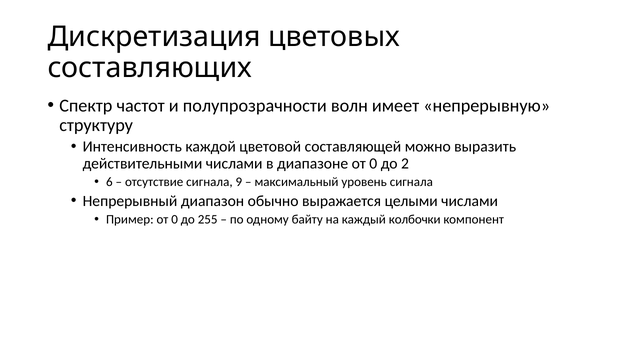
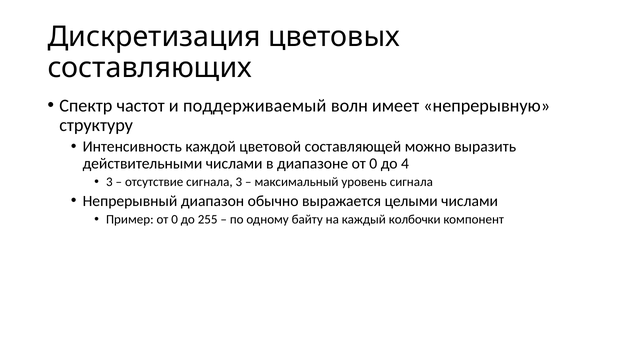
полупрозрачности: полупрозрачности -> поддерживаемый
2: 2 -> 4
6 at (109, 182): 6 -> 3
сигнала 9: 9 -> 3
